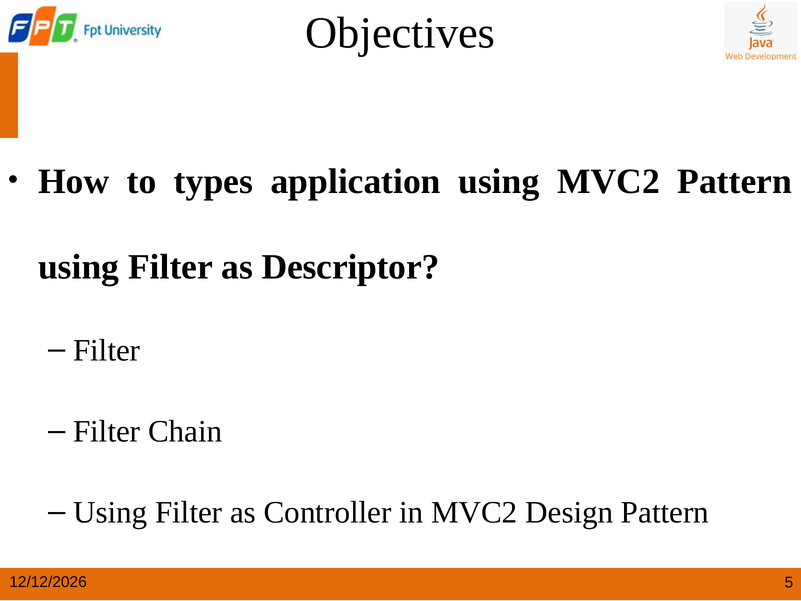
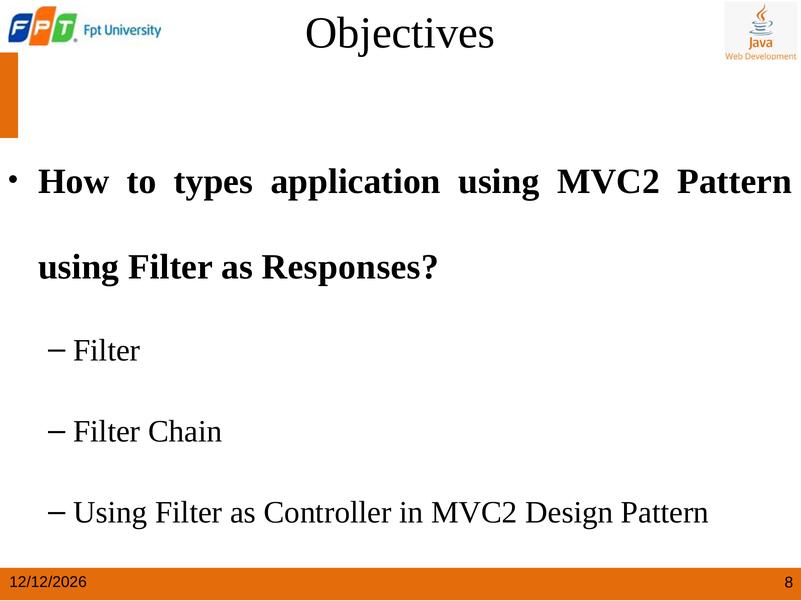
Descriptor: Descriptor -> Responses
5: 5 -> 8
